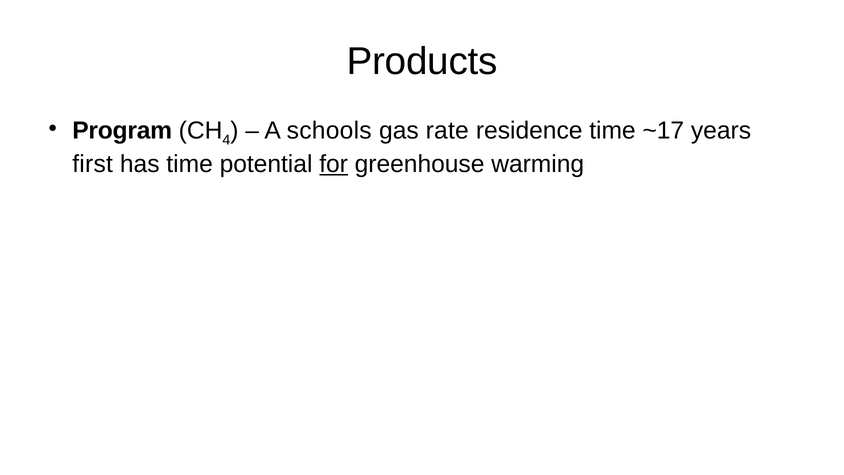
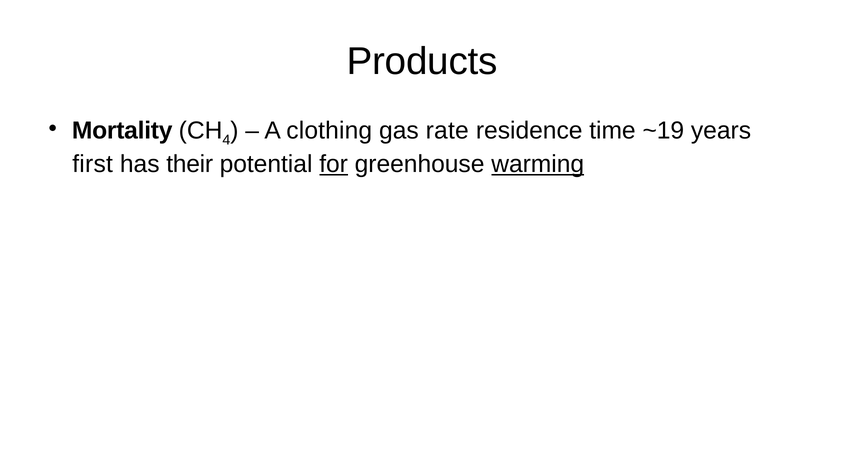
Program: Program -> Mortality
schools: schools -> clothing
~17: ~17 -> ~19
has time: time -> their
warming underline: none -> present
